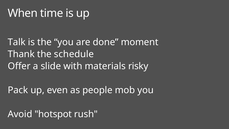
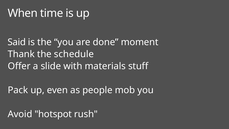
Talk: Talk -> Said
risky: risky -> stuff
